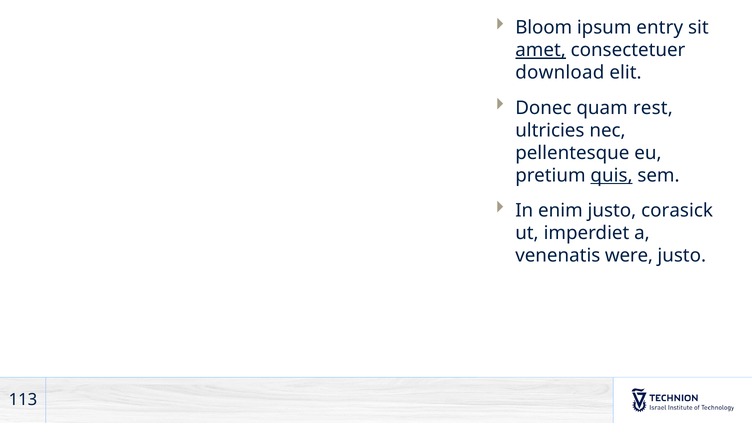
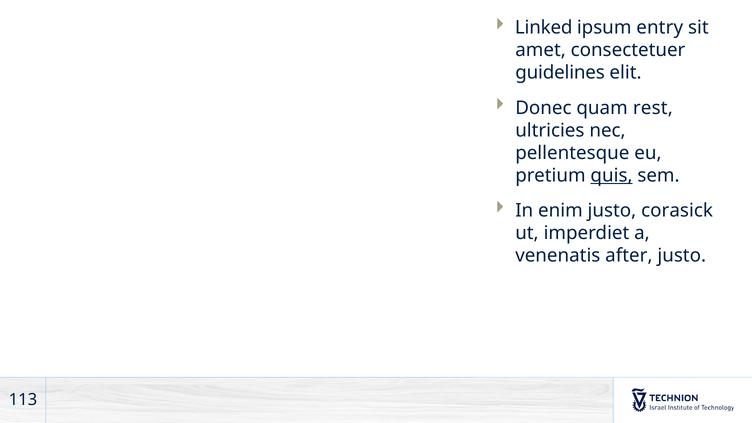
Bloom: Bloom -> Linked
amet underline: present -> none
download: download -> guidelines
were: were -> after
